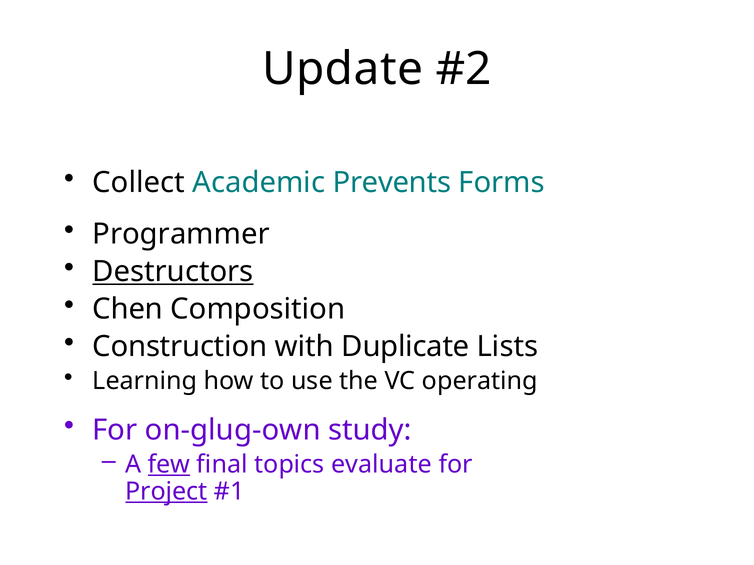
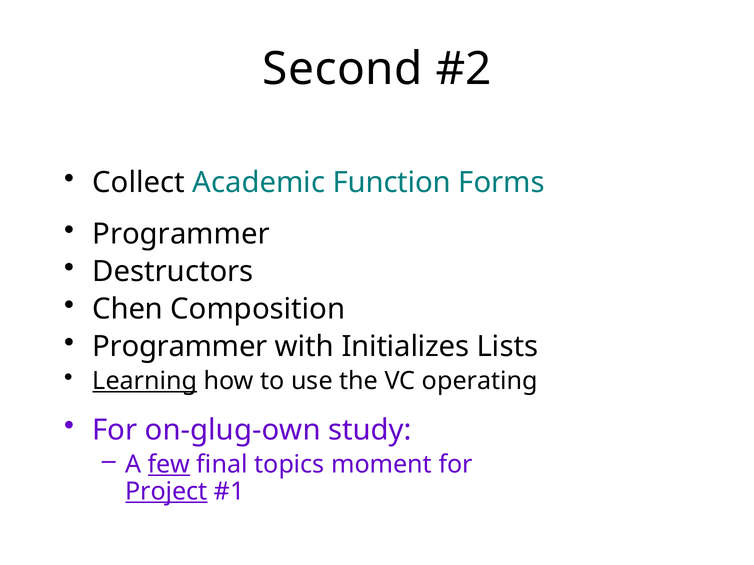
Update: Update -> Second
Prevents: Prevents -> Function
Destructors underline: present -> none
Construction at (180, 347): Construction -> Programmer
Duplicate: Duplicate -> Initializes
Learning underline: none -> present
evaluate: evaluate -> moment
